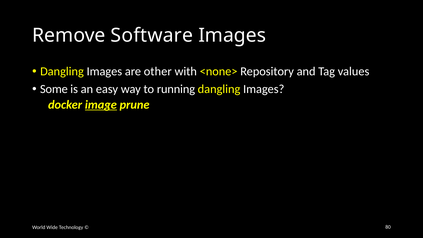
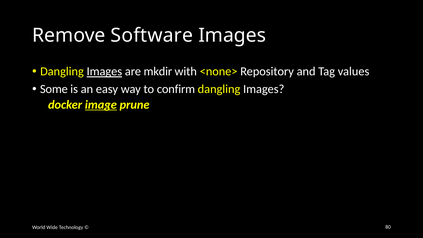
Images at (104, 71) underline: none -> present
other: other -> mkdir
running: running -> confirm
